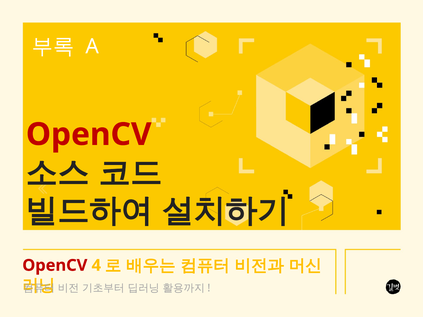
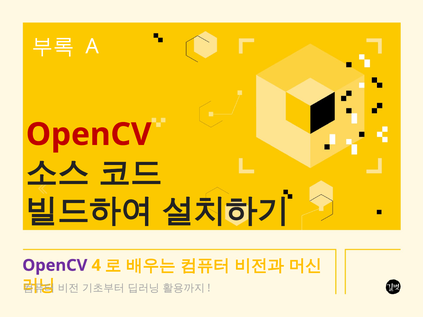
OpenCV at (55, 266) colour: red -> purple
